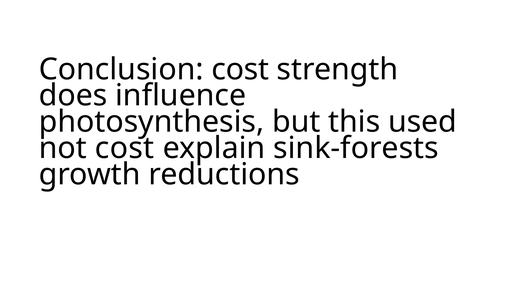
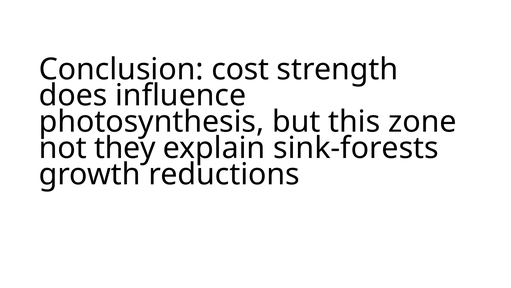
used: used -> zone
not cost: cost -> they
